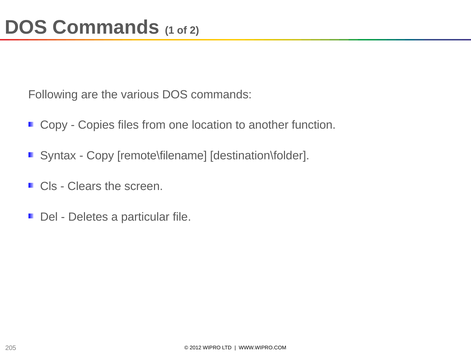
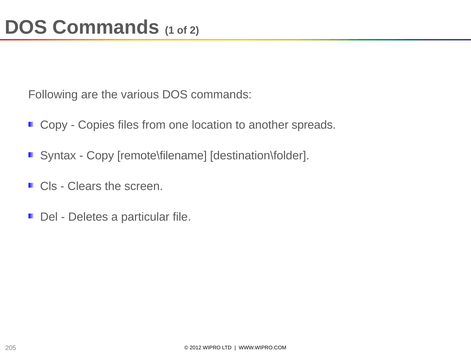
function: function -> spreads
